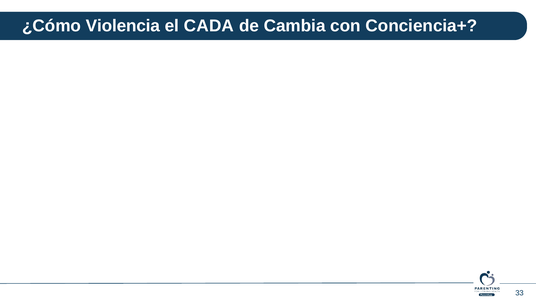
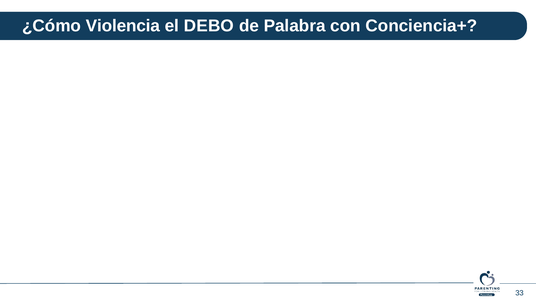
CADA: CADA -> DEBO
Cambia: Cambia -> Palabra
